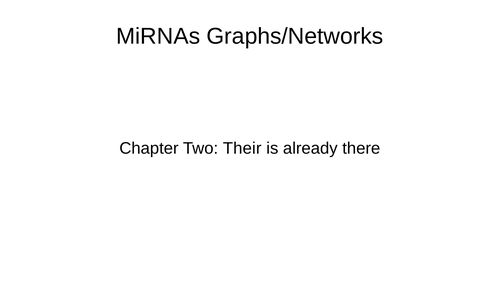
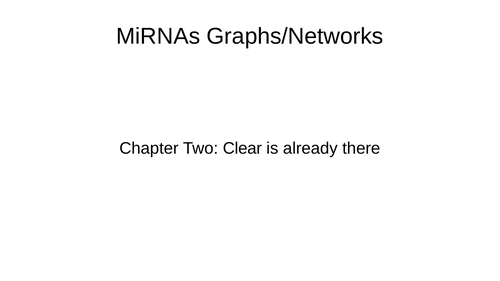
Their: Their -> Clear
